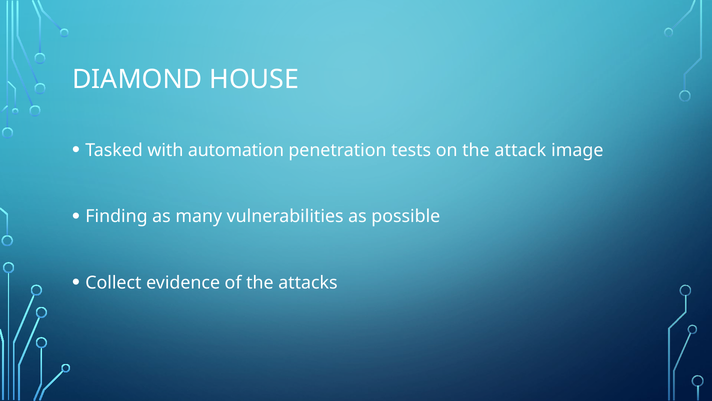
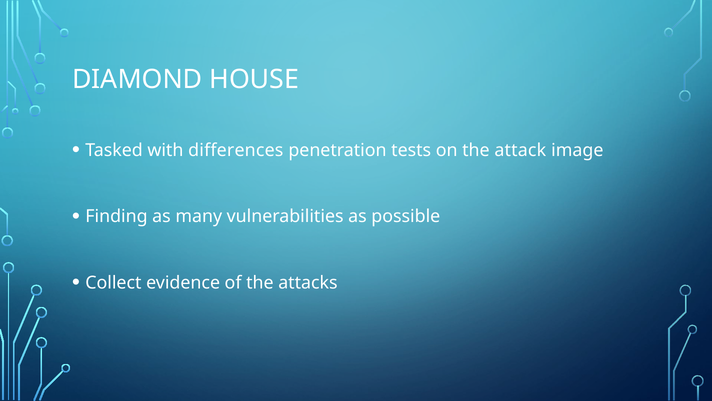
automation: automation -> differences
